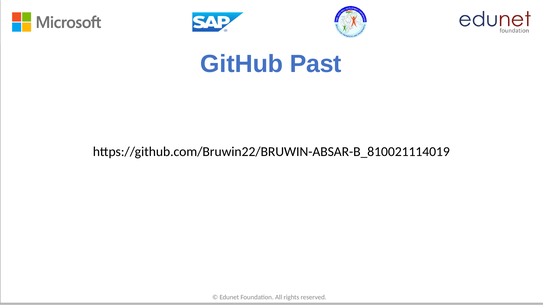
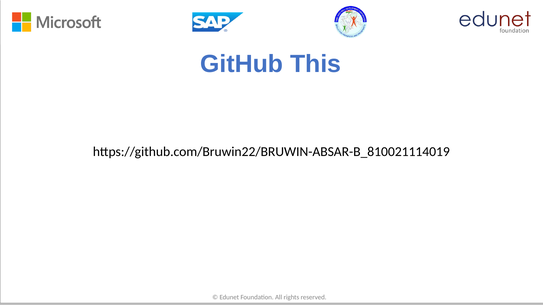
Past: Past -> This
